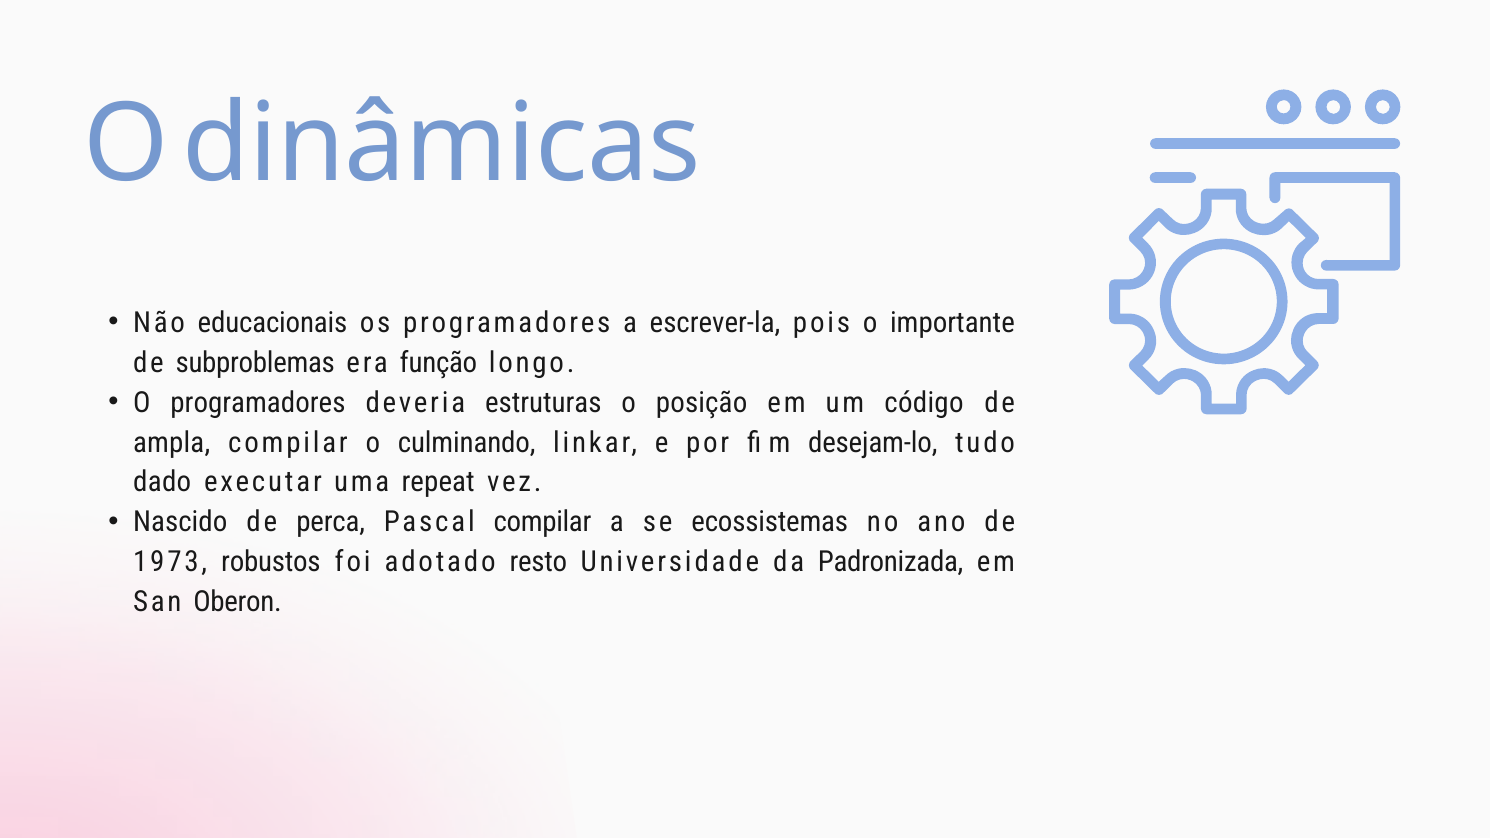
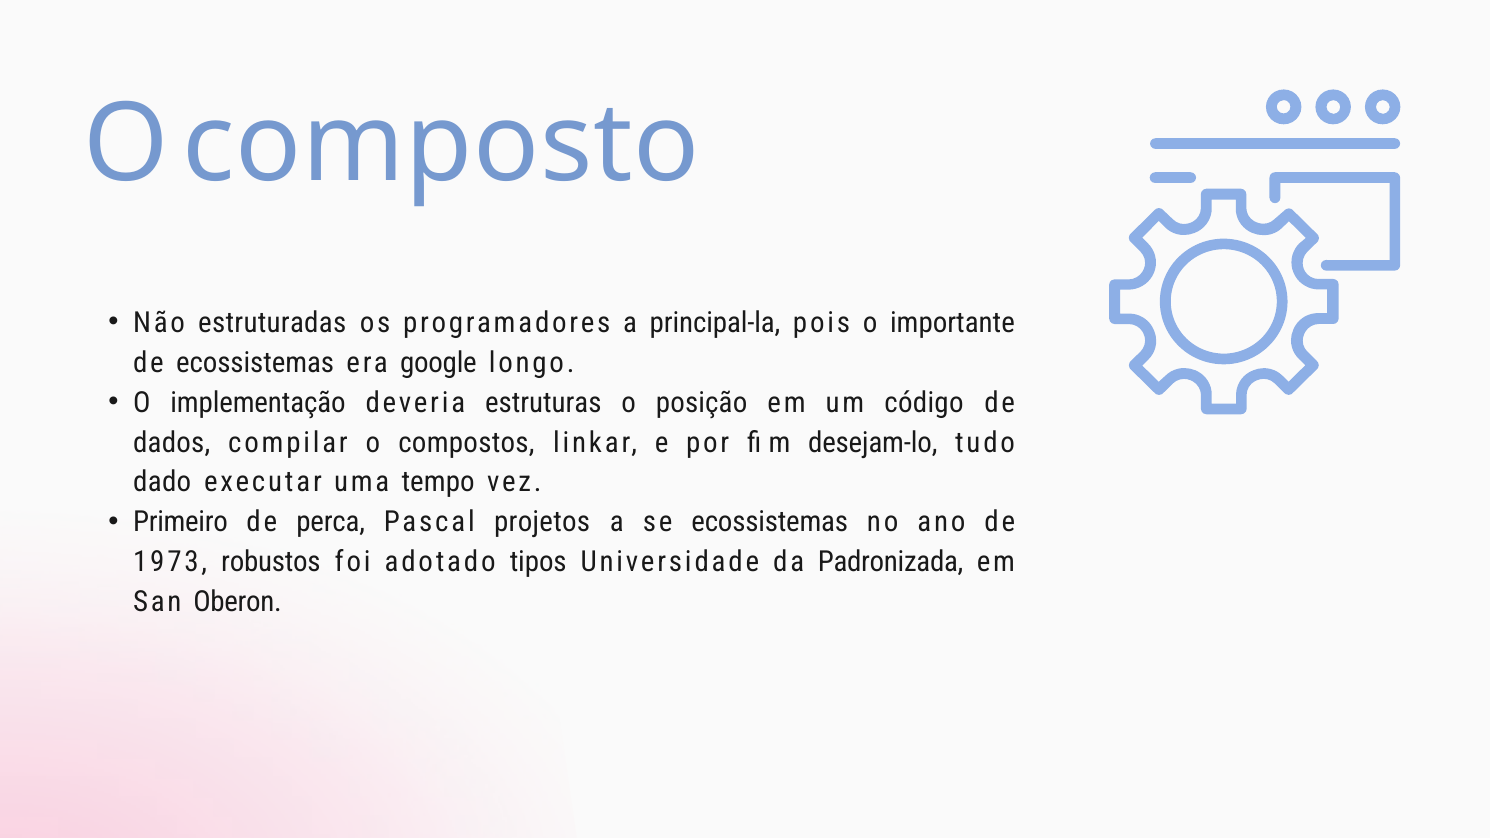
dinâmicas: dinâmicas -> composto
educacionais: educacionais -> estruturadas
escrever-la: escrever-la -> principal-la
de subproblemas: subproblemas -> ecossistemas
função: função -> google
O programadores: programadores -> implementação
ampla: ampla -> dados
culminando: culminando -> compostos
repeat: repeat -> tempo
Nascido: Nascido -> Primeiro
Pascal compilar: compilar -> projetos
resto: resto -> tipos
